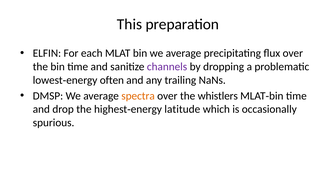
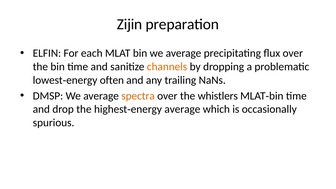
This: This -> Zijin
channels colour: purple -> orange
latitude at (182, 109): latitude -> average
